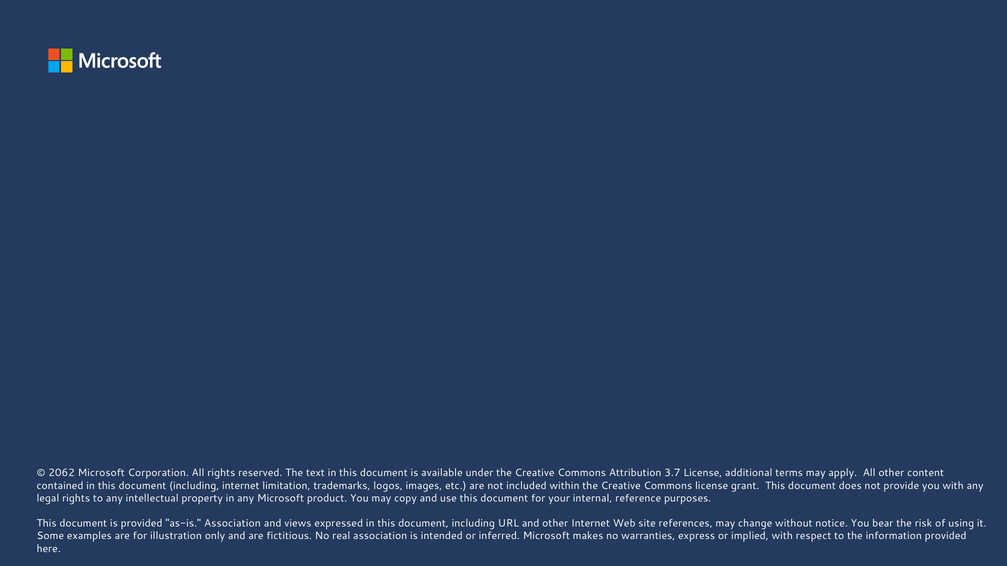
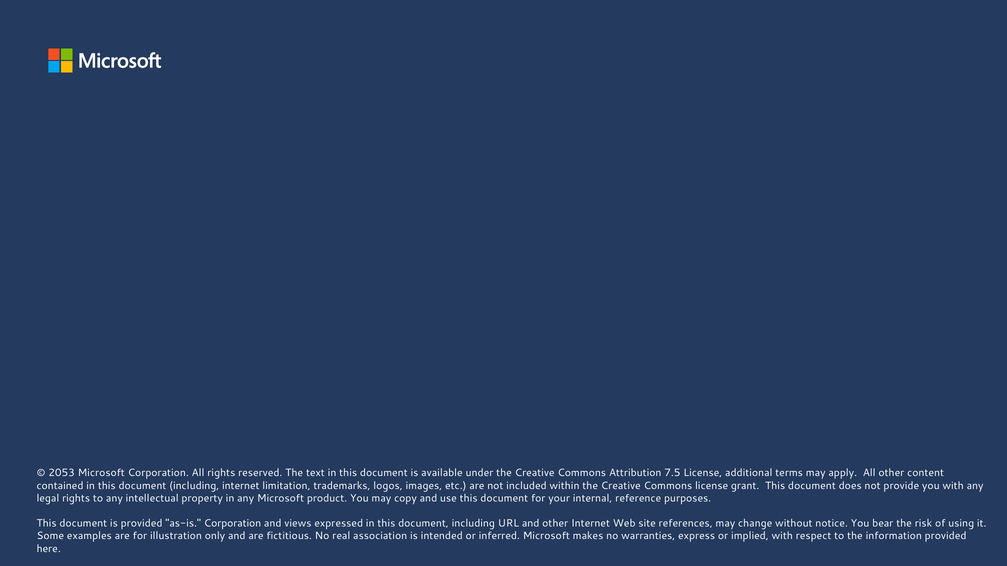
2062: 2062 -> 2053
3.7: 3.7 -> 7.5
as-is Association: Association -> Corporation
